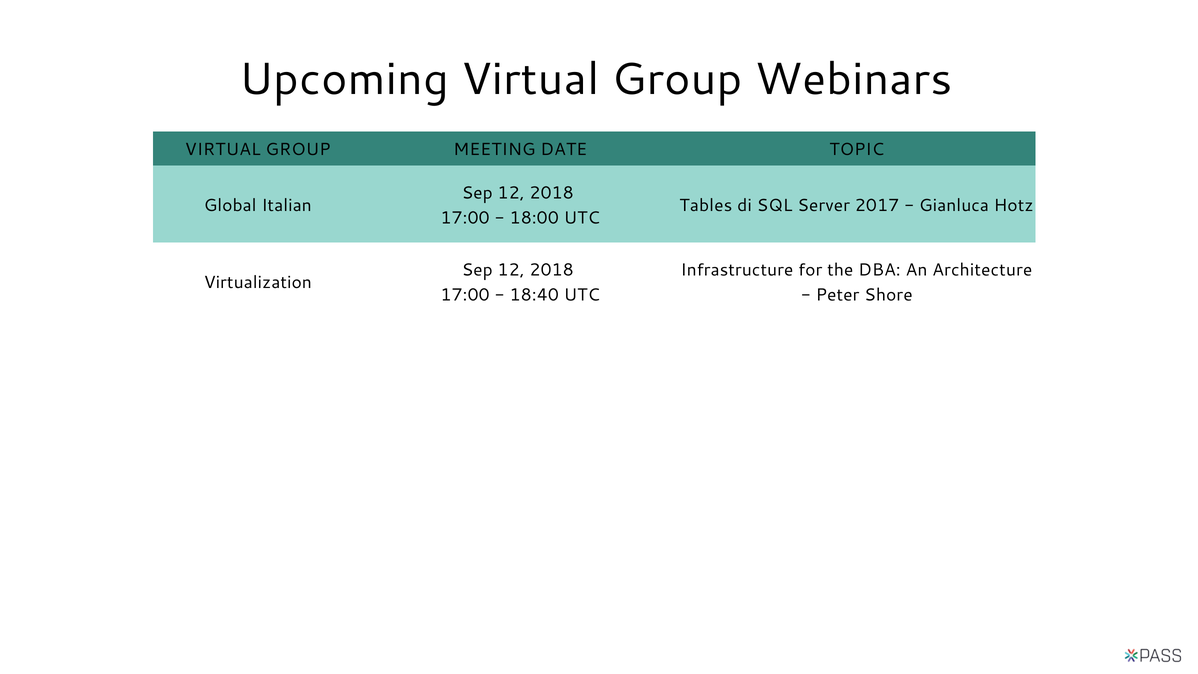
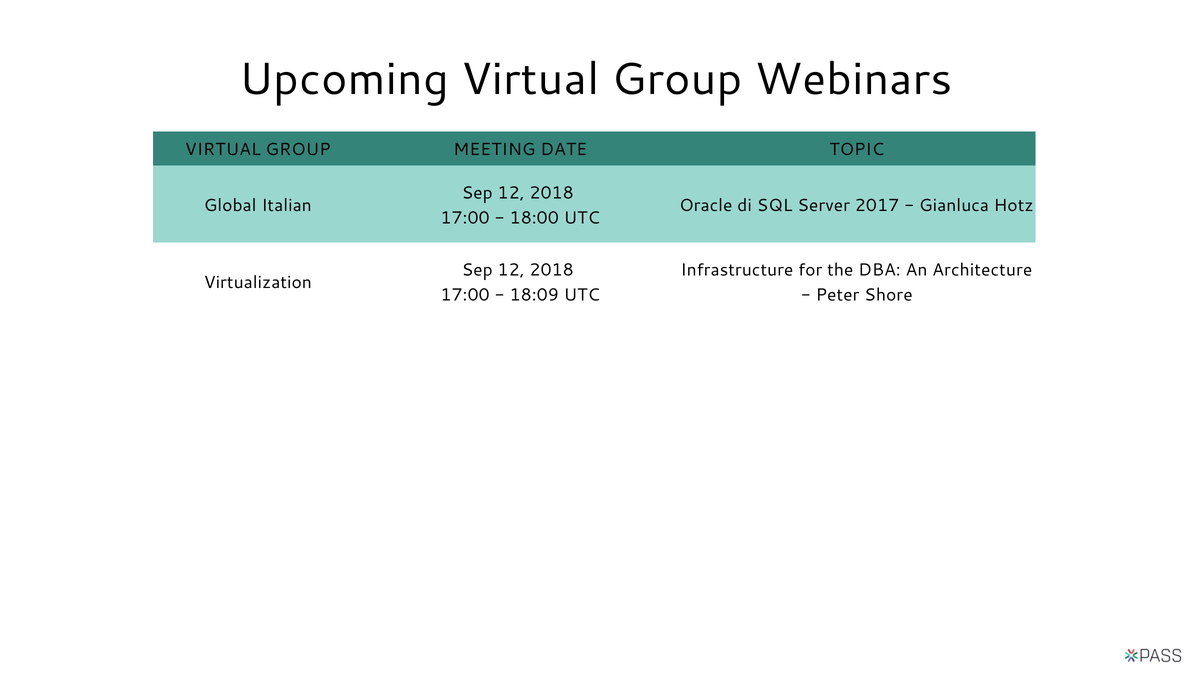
Tables: Tables -> Oracle
18:40: 18:40 -> 18:09
